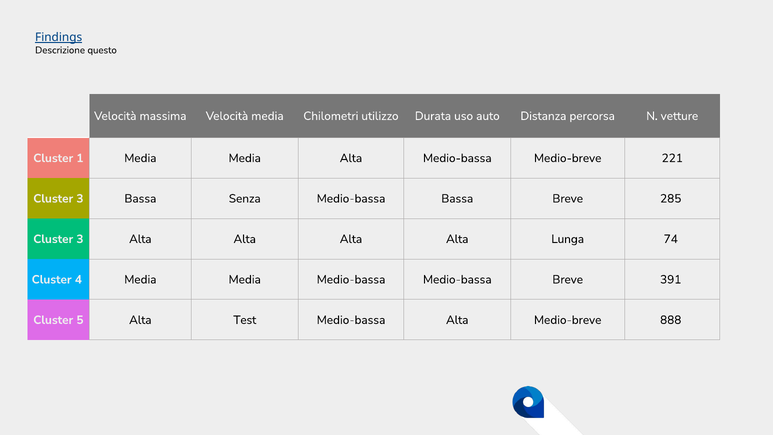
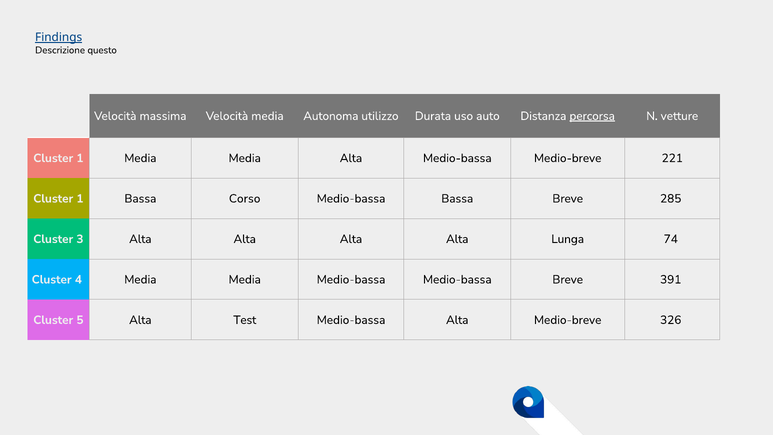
Chilometri: Chilometri -> Autonoma
percorsa underline: none -> present
3 at (80, 199): 3 -> 1
Senza: Senza -> Corso
888: 888 -> 326
